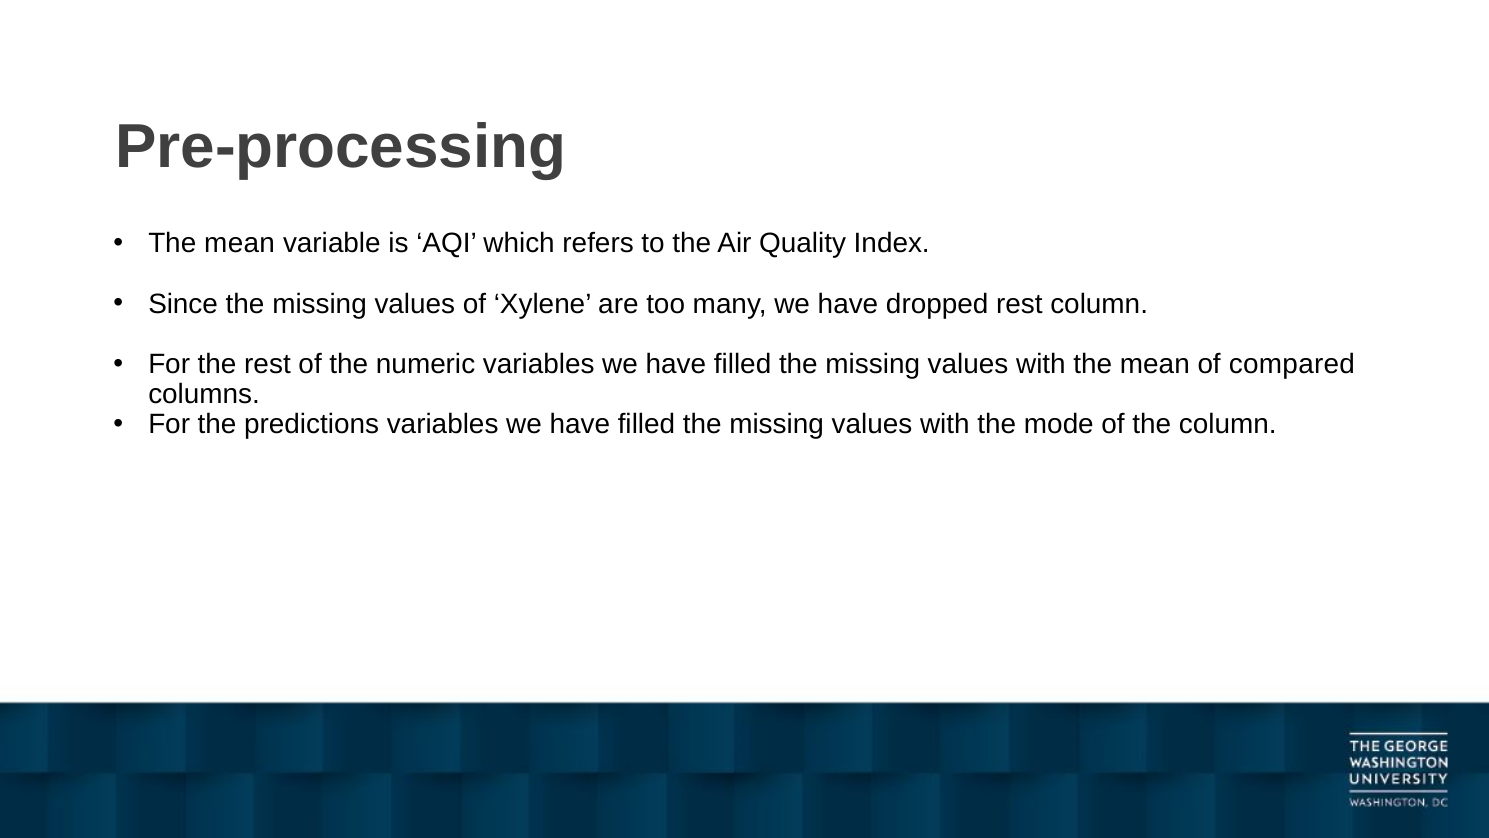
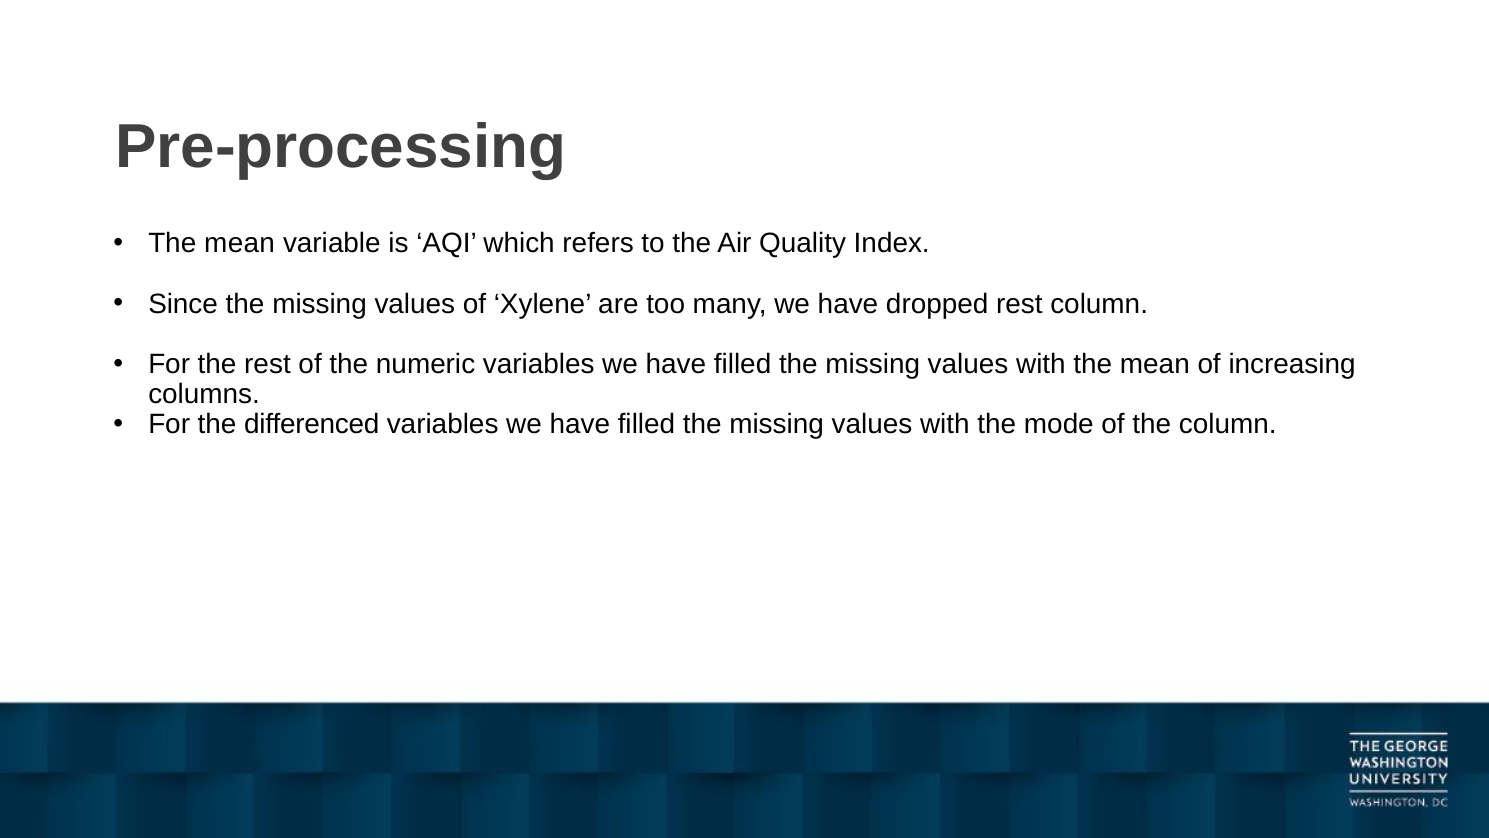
compared: compared -> increasing
predictions: predictions -> differenced
